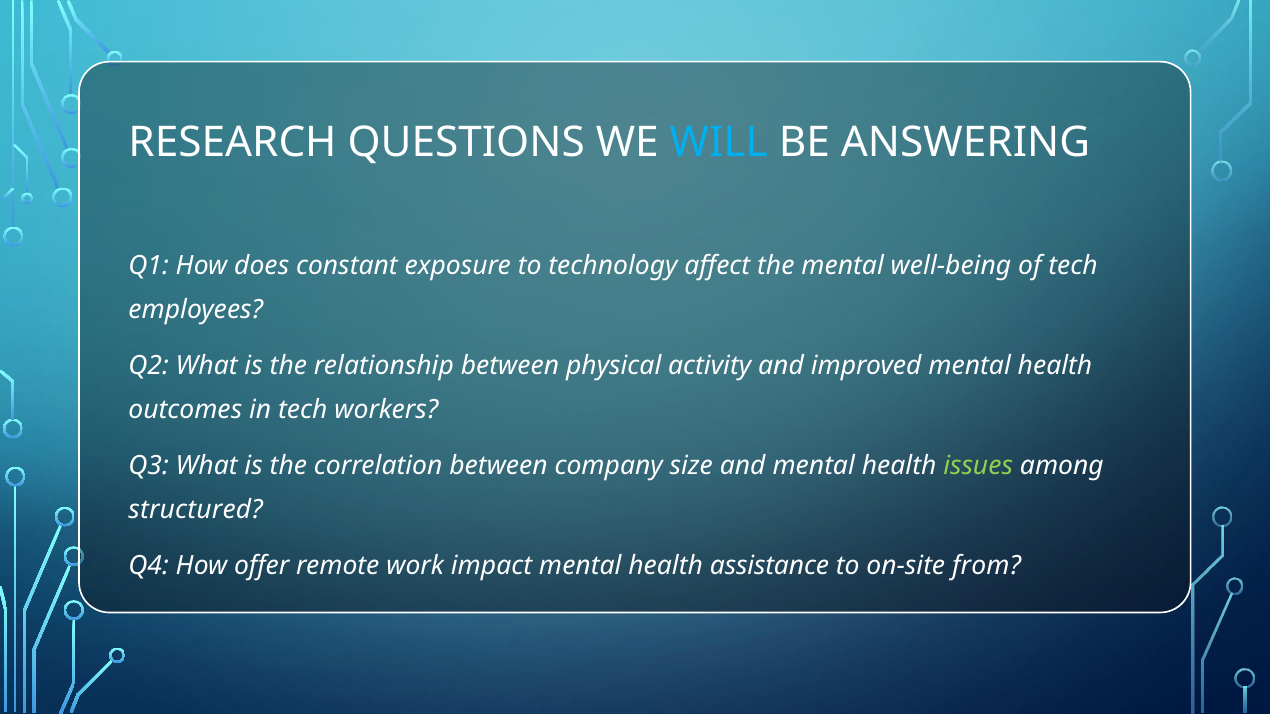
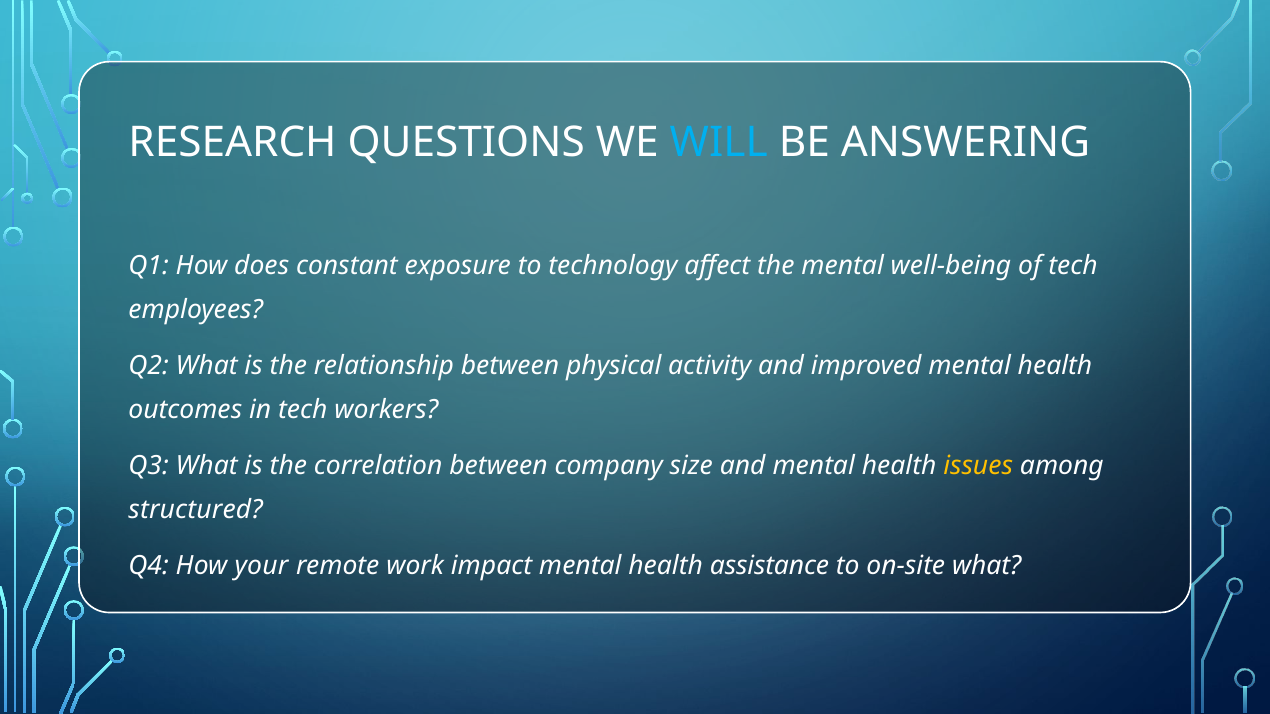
issues colour: light green -> yellow
offer: offer -> your
on-site from: from -> what
